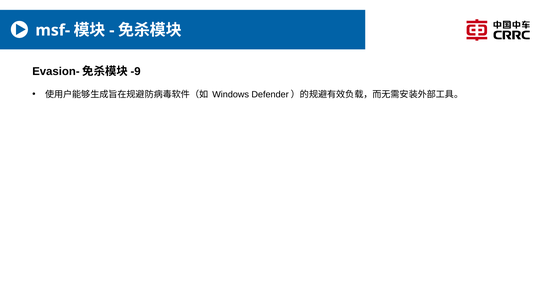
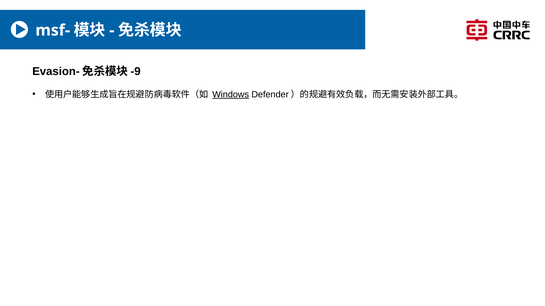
Windows underline: none -> present
